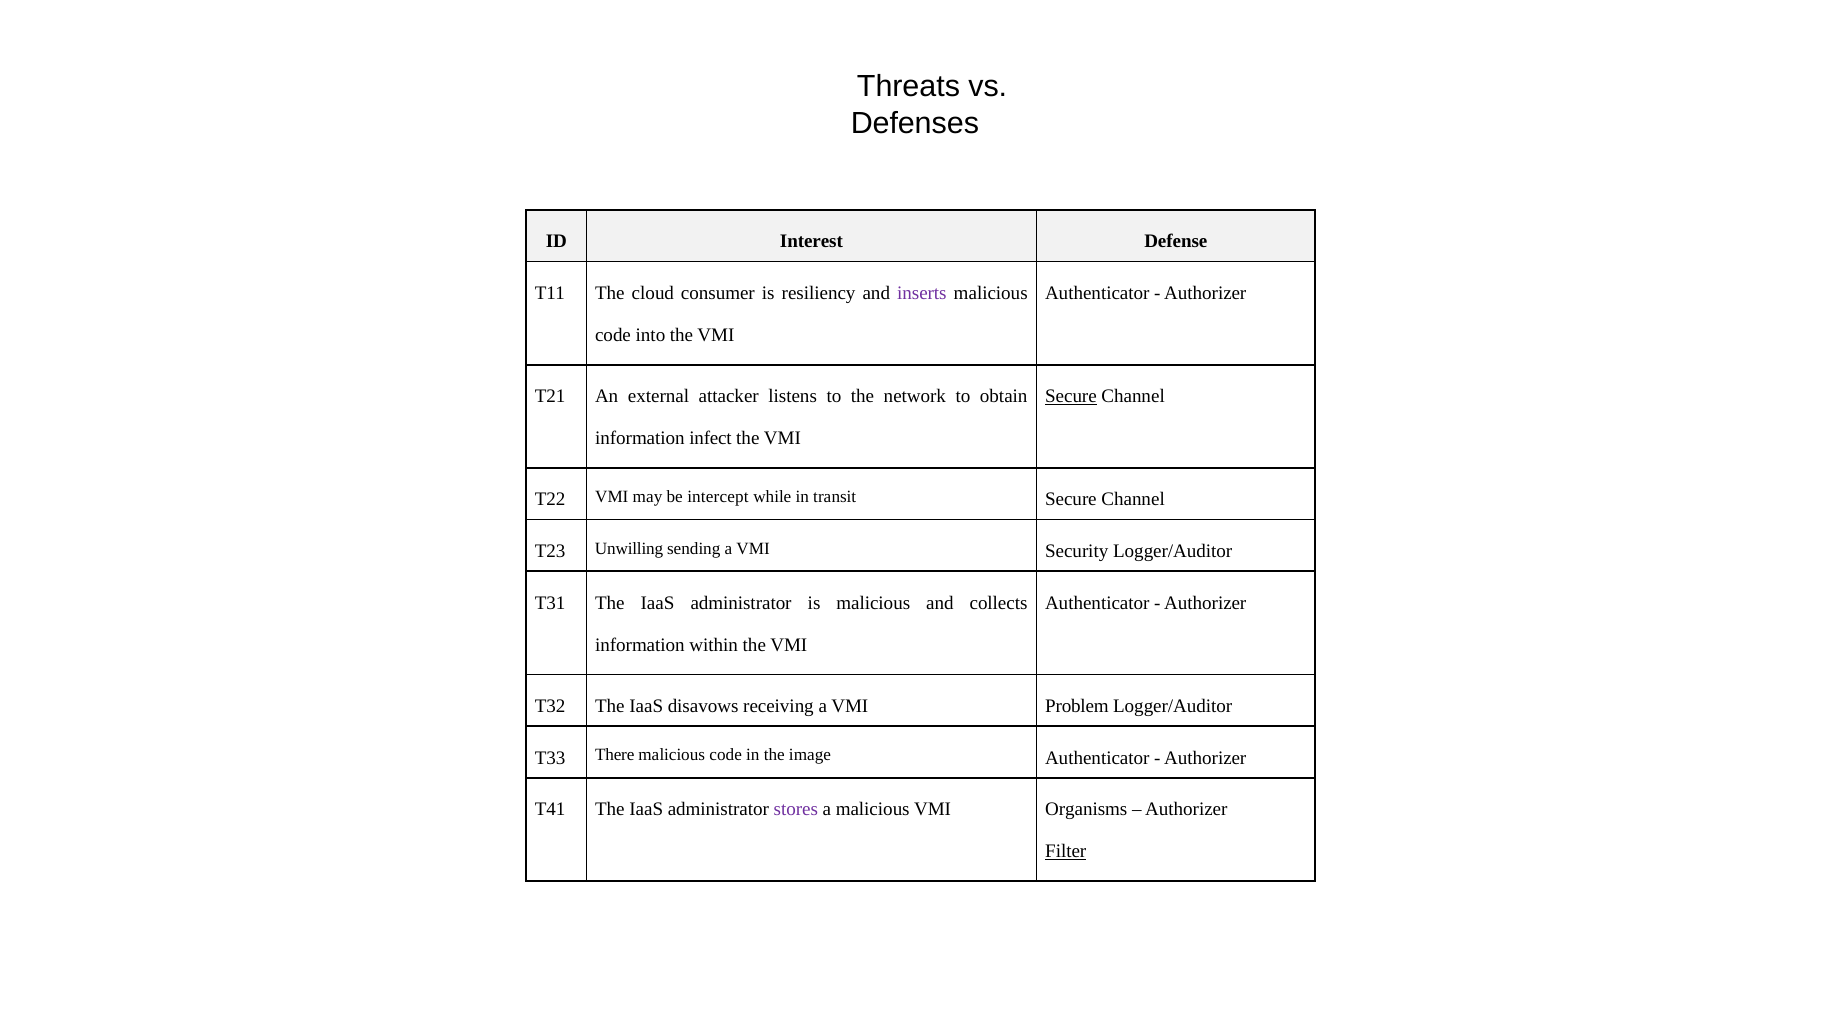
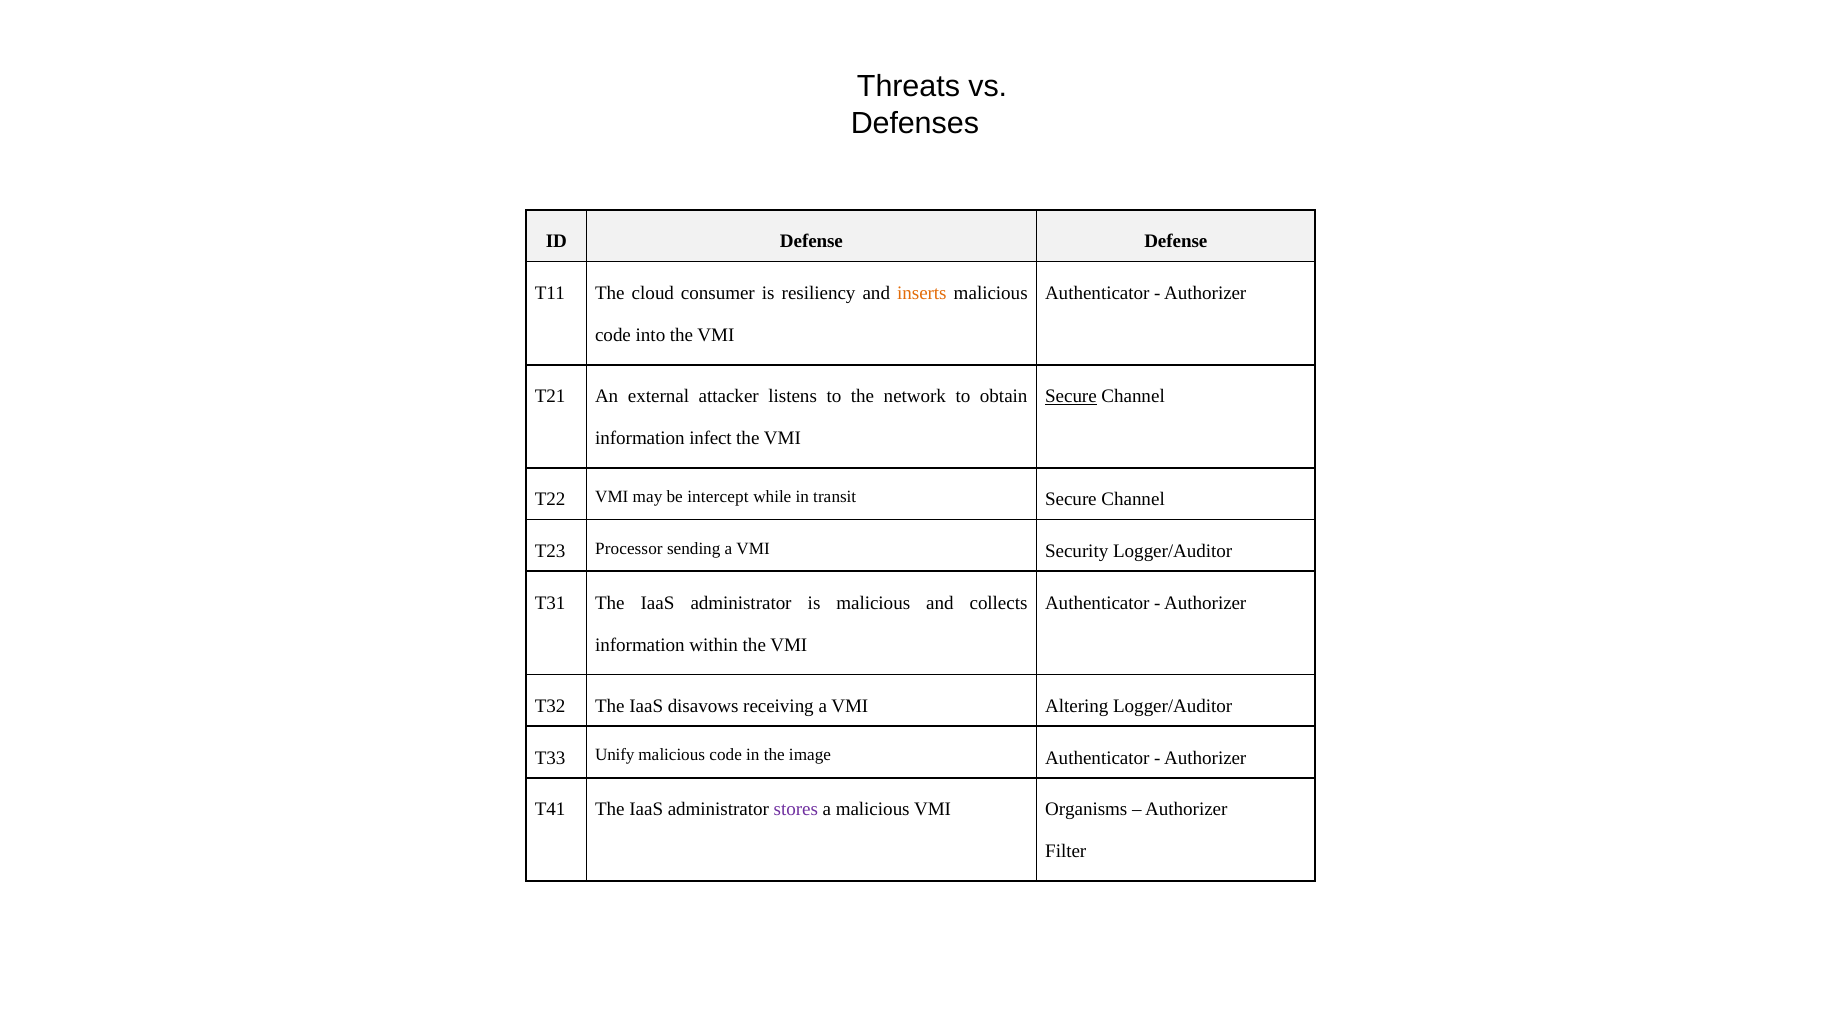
ID Interest: Interest -> Defense
inserts colour: purple -> orange
Unwilling: Unwilling -> Processor
Problem: Problem -> Altering
There: There -> Unify
Filter underline: present -> none
